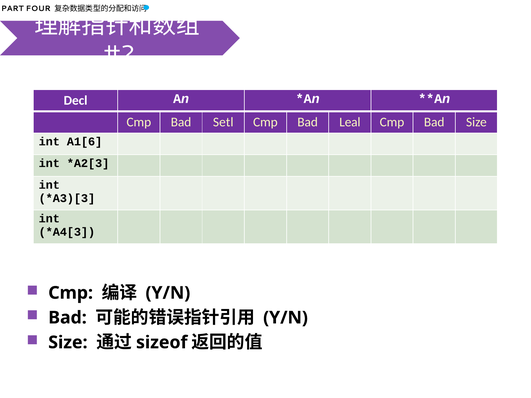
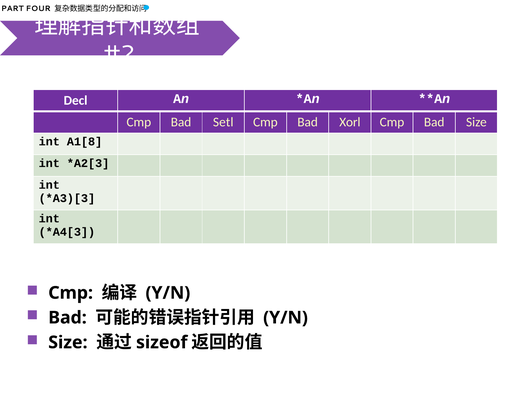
Leal: Leal -> Xorl
A1[6: A1[6 -> A1[8
